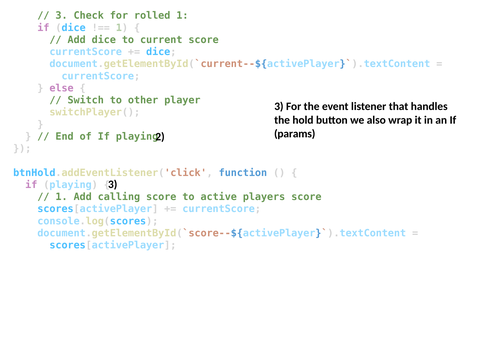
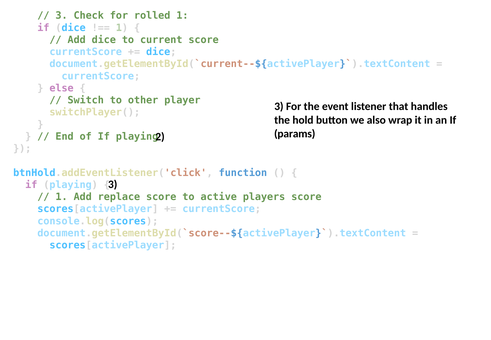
calling: calling -> replace
